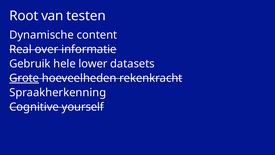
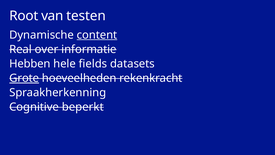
content underline: none -> present
Gebruik: Gebruik -> Hebben
lower: lower -> fields
yourself: yourself -> beperkt
